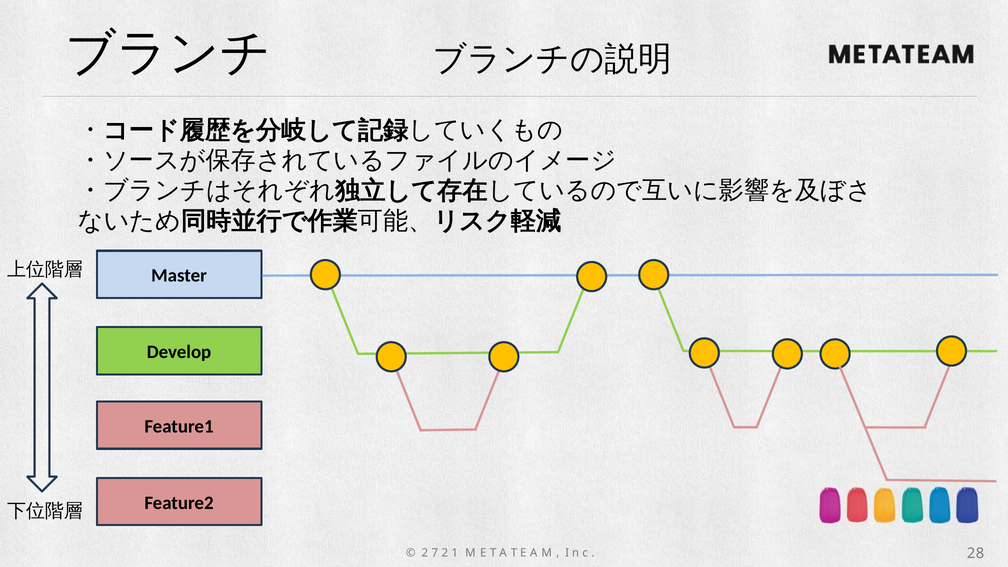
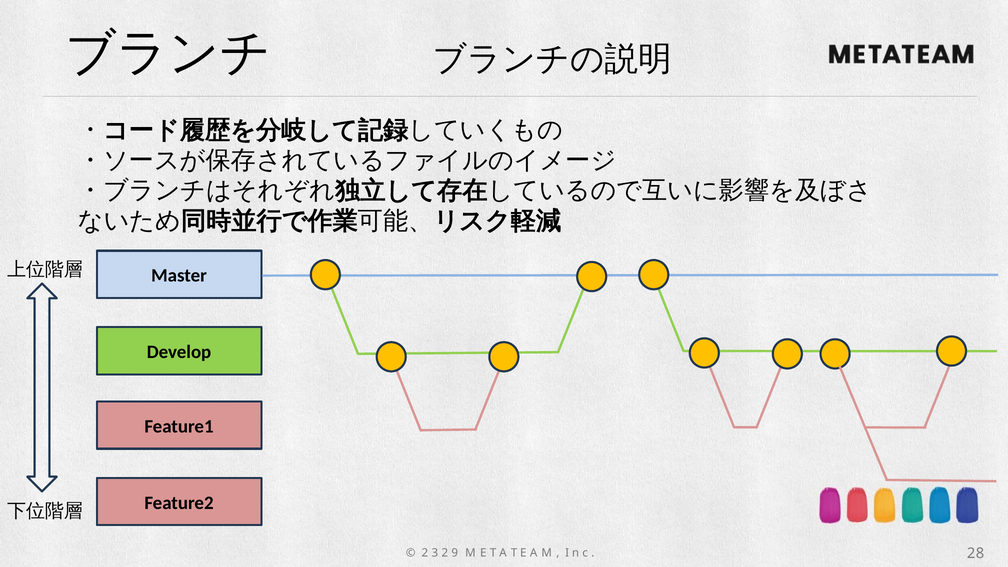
7: 7 -> 3
1: 1 -> 9
